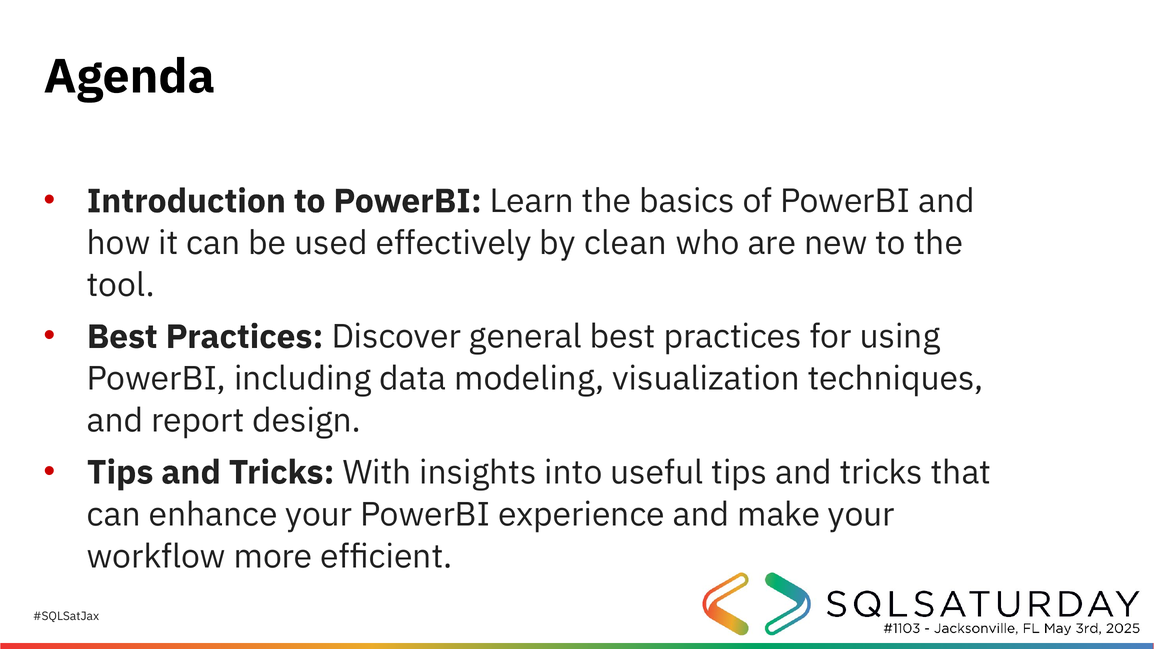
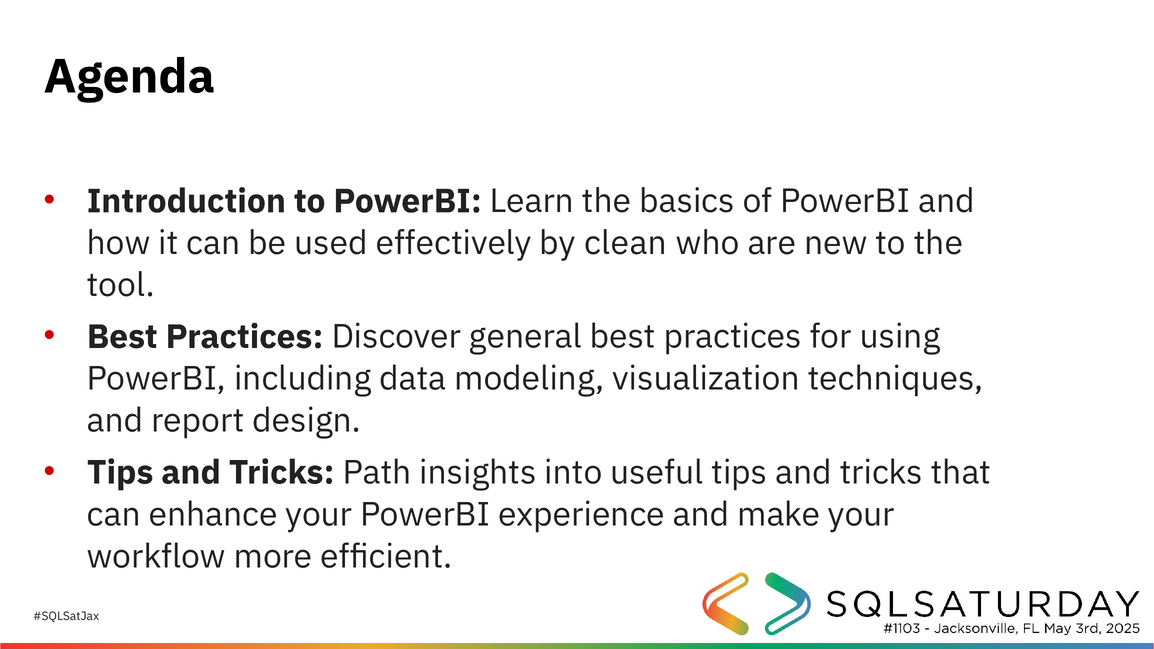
With: With -> Path
